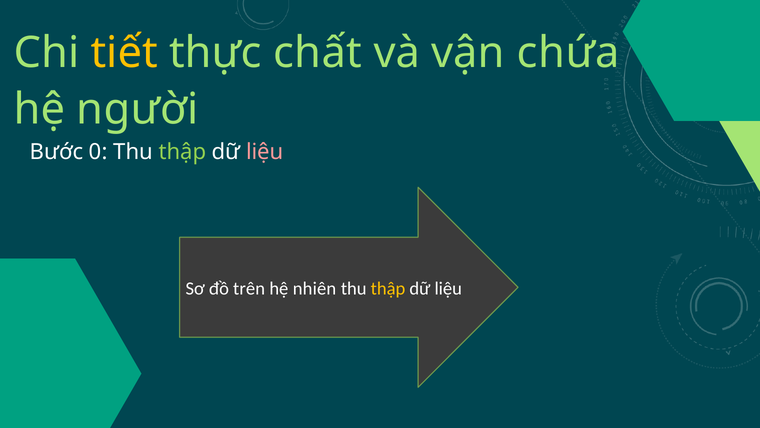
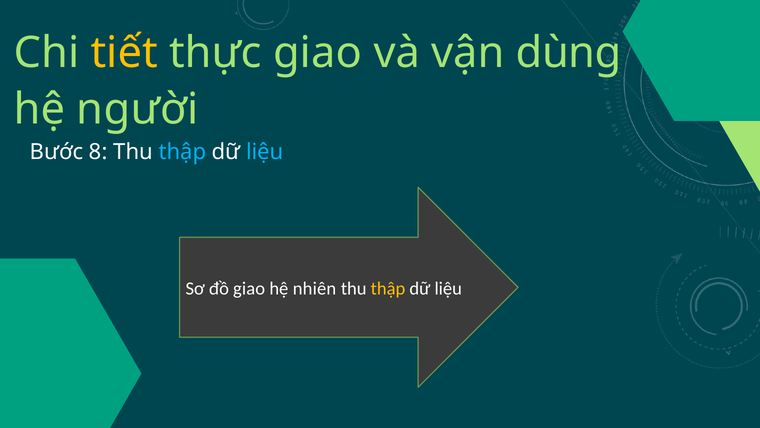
thực chất: chất -> giao
chứa: chứa -> dùng
0: 0 -> 8
thập at (182, 152) colour: light green -> light blue
liệu at (265, 152) colour: pink -> light blue
đồ trên: trên -> giao
